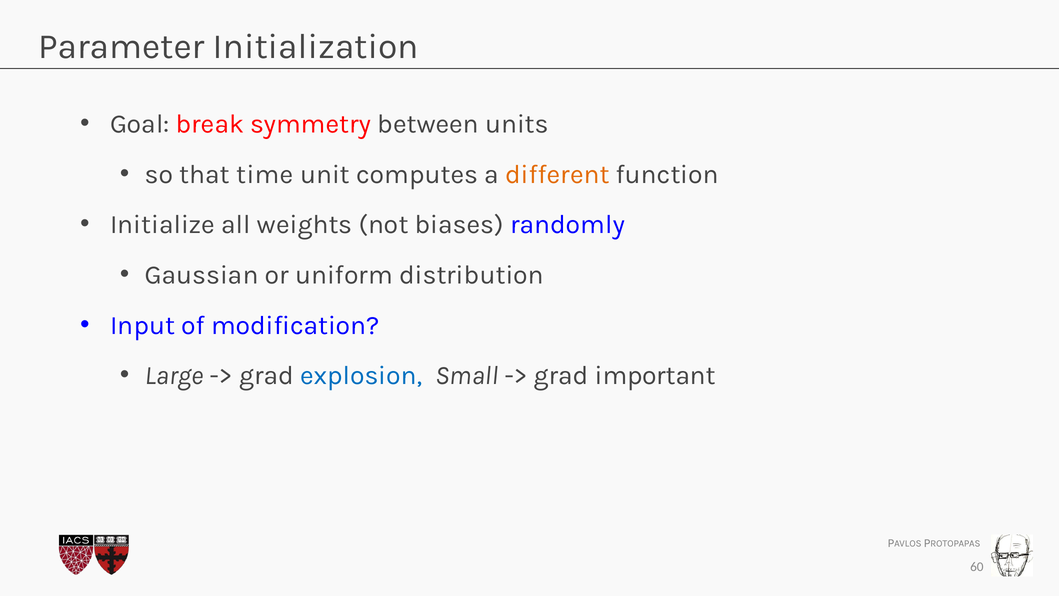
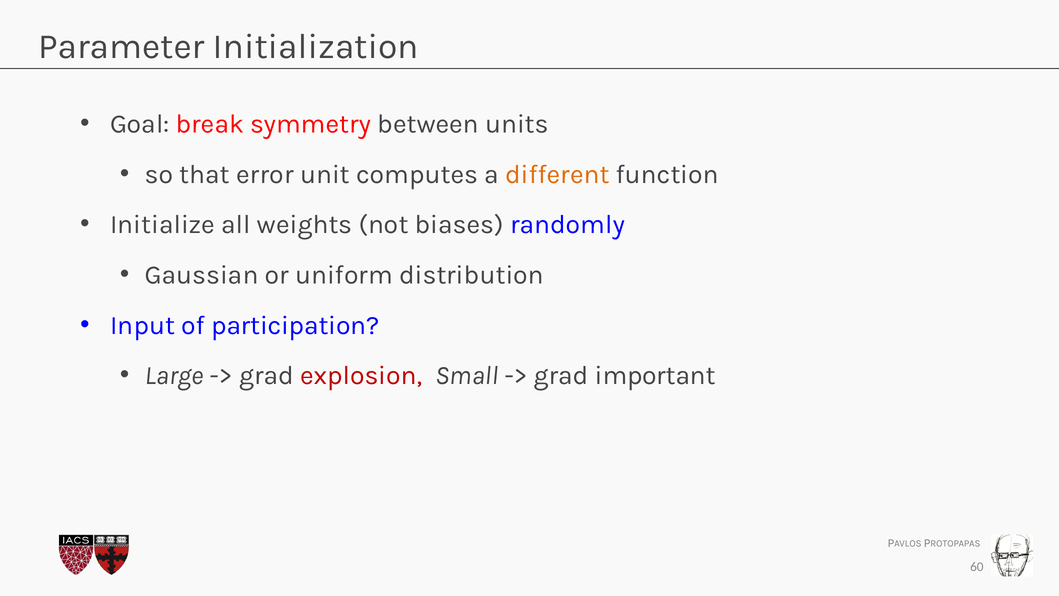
time: time -> error
modification: modification -> participation
explosion colour: blue -> red
